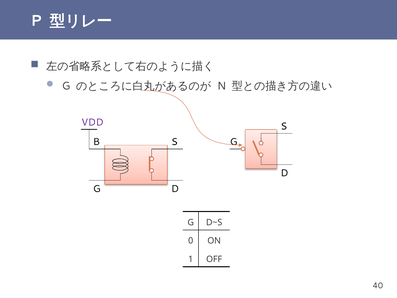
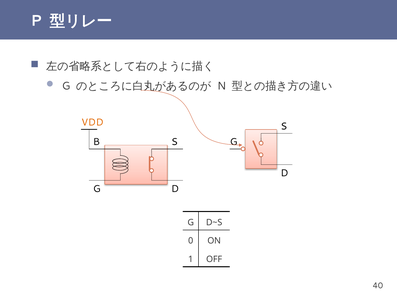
VDD colour: purple -> orange
